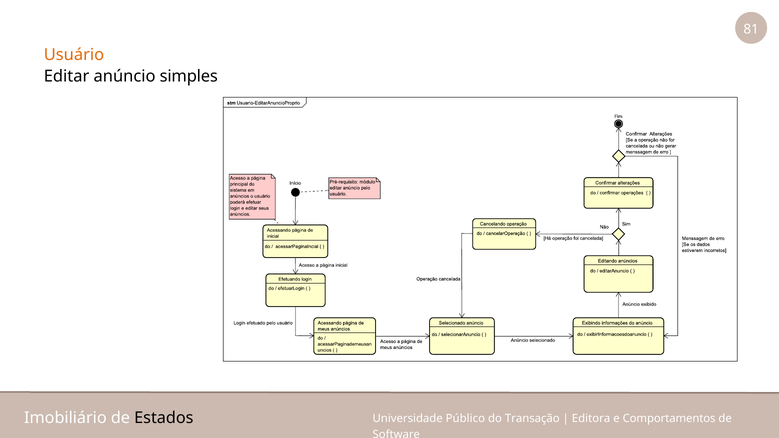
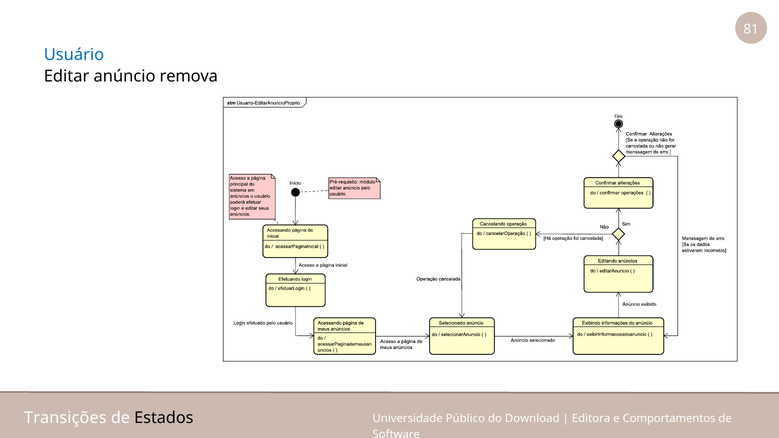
Usuário colour: orange -> blue
simples: simples -> remova
Imobiliário: Imobiliário -> Transições
Transação: Transação -> Download
